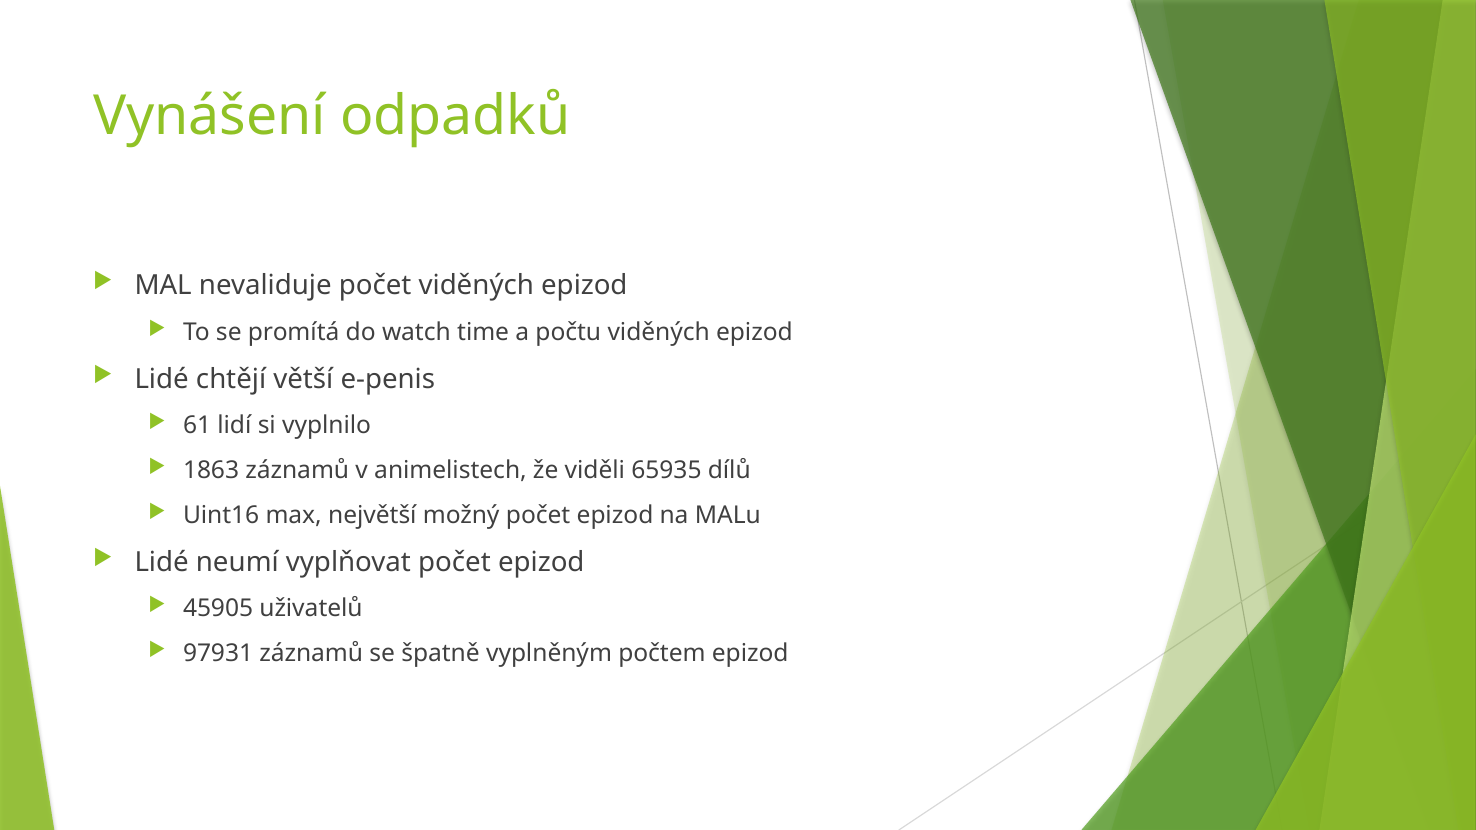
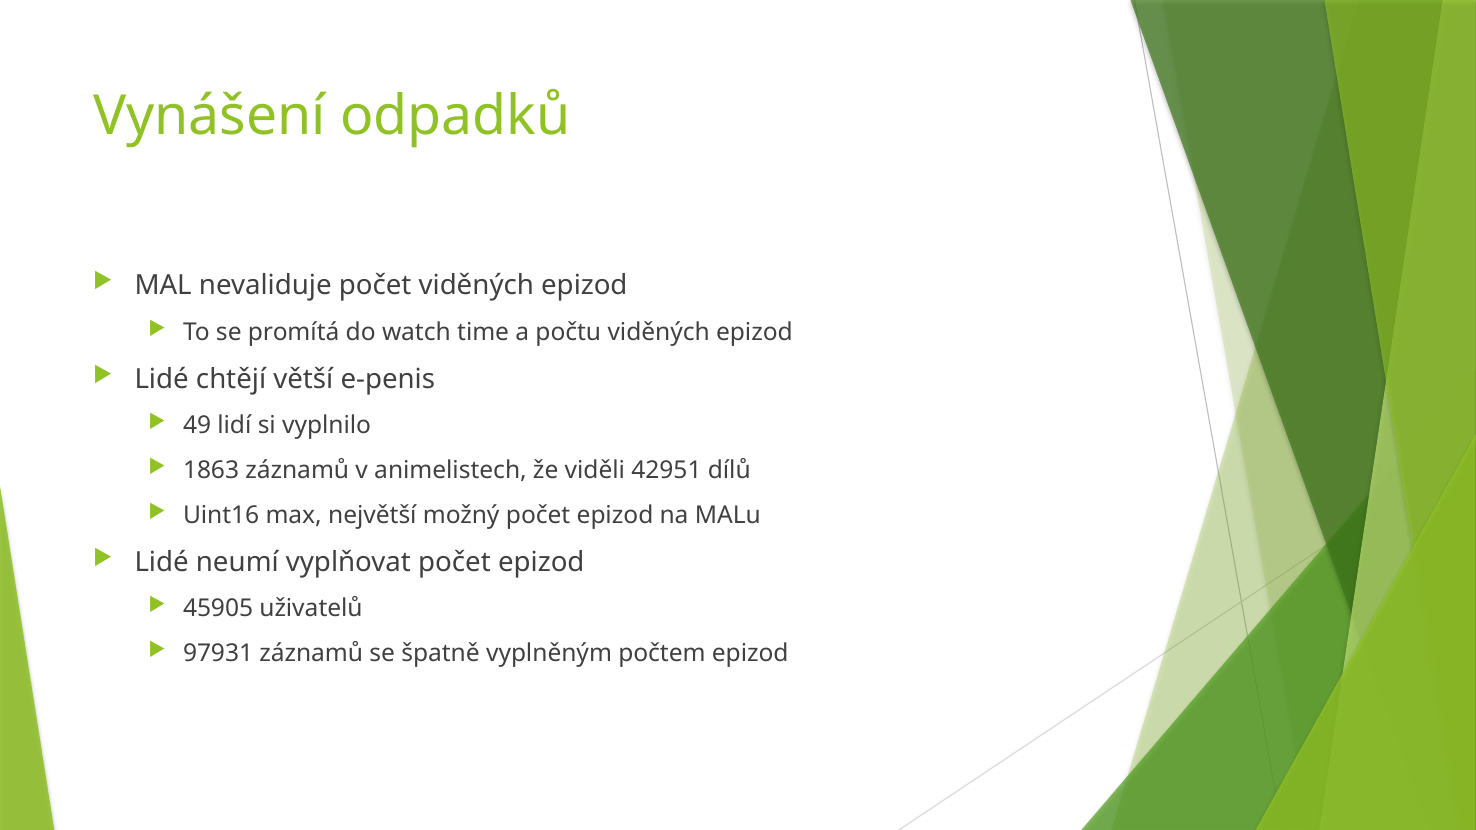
61: 61 -> 49
65935: 65935 -> 42951
